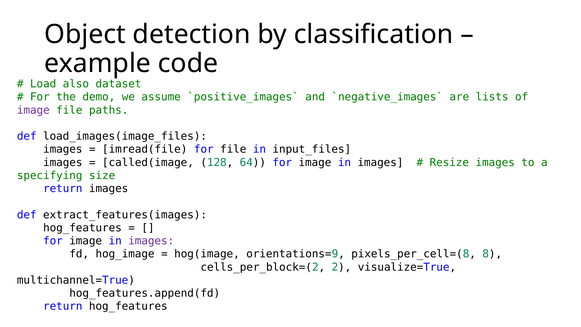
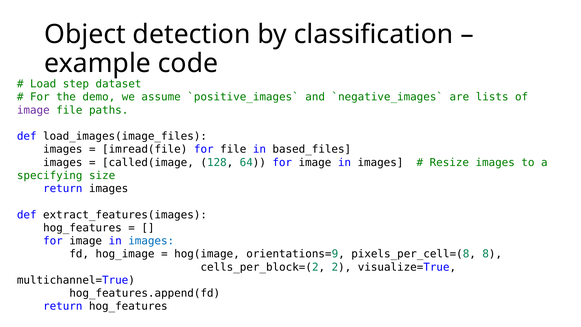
also: also -> step
input_files: input_files -> based_files
images at (151, 241) colour: purple -> blue
